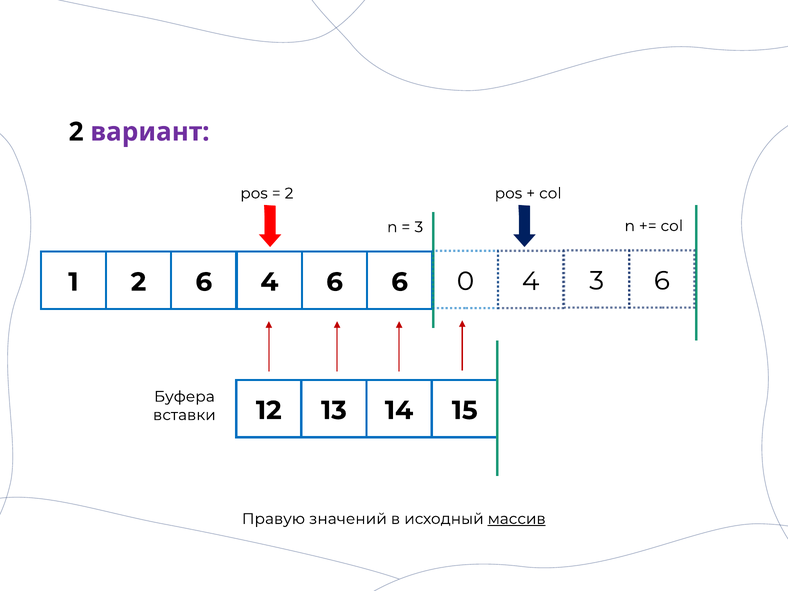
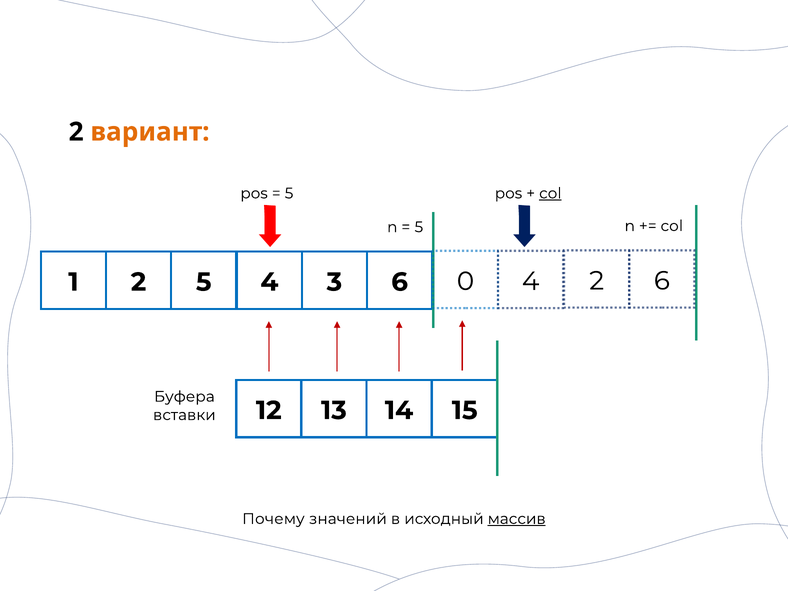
вариант colour: purple -> orange
2 at (289, 193): 2 -> 5
col at (550, 193) underline: none -> present
3 at (419, 227): 3 -> 5
4 3: 3 -> 2
2 6: 6 -> 5
4 6: 6 -> 3
Правую: Правую -> Почему
